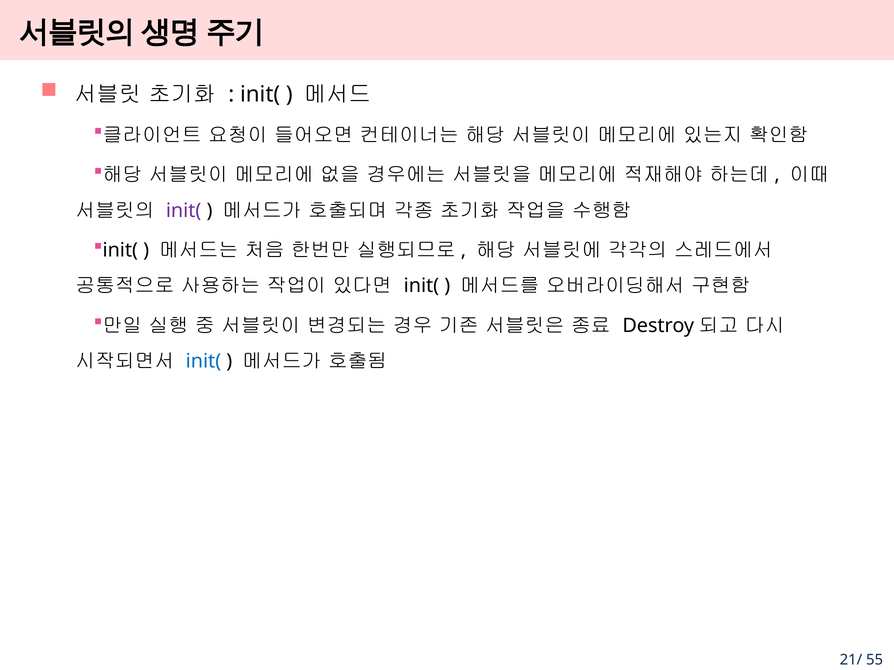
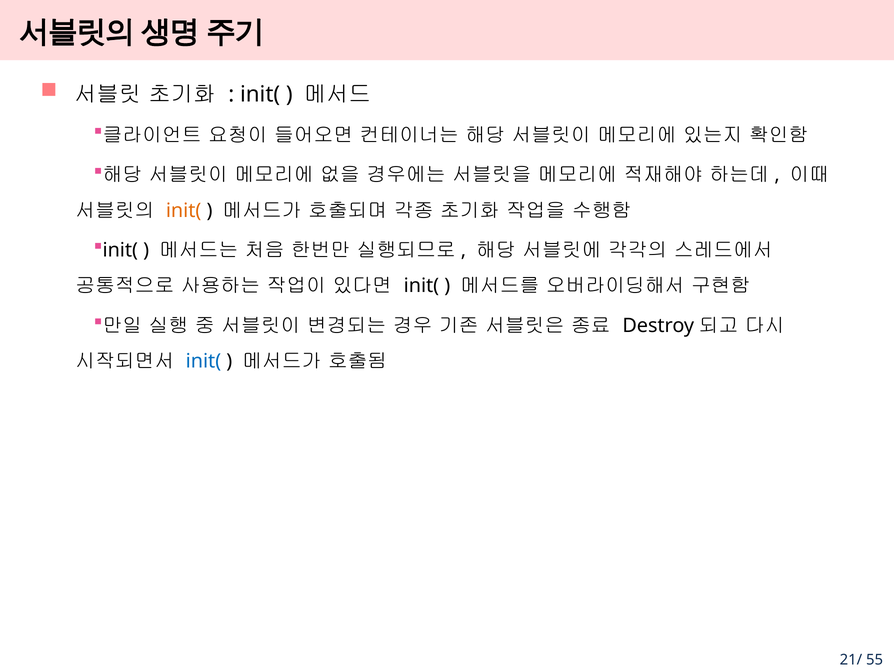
init( at (184, 211) colour: purple -> orange
